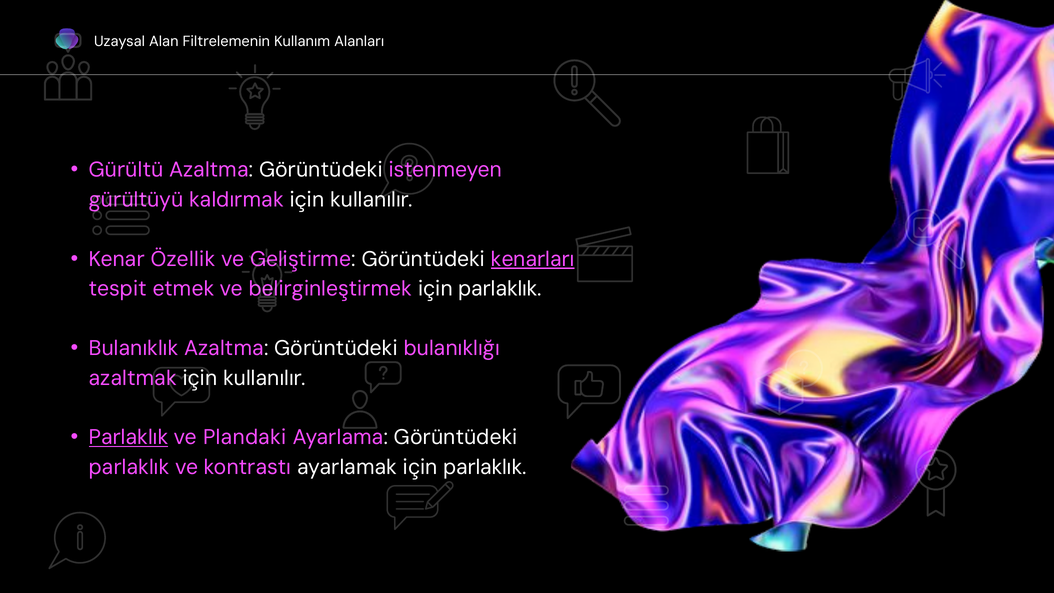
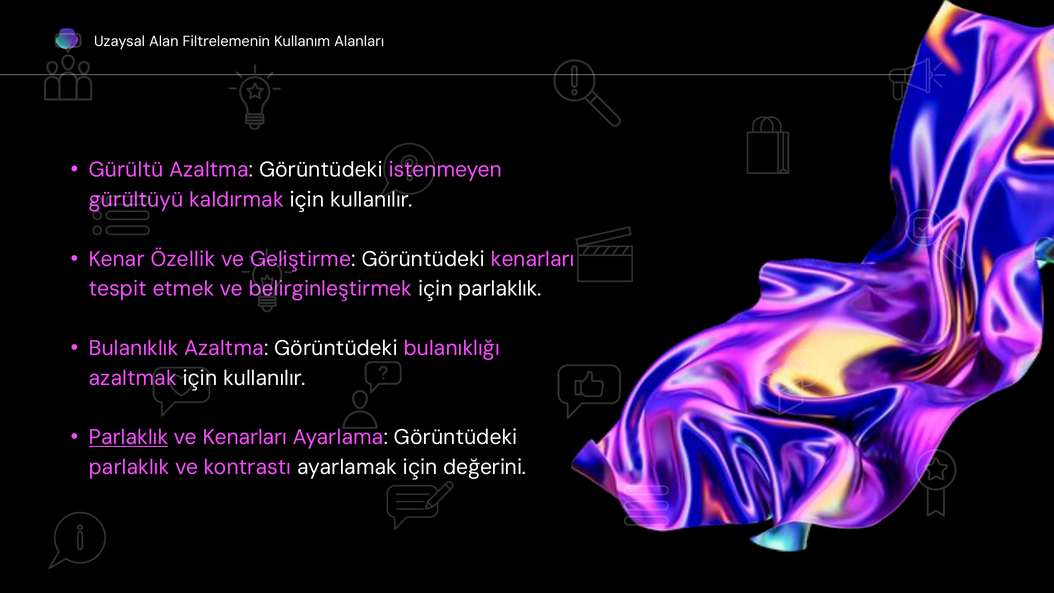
kenarları at (533, 259) underline: present -> none
ve Plandaki: Plandaki -> Kenarları
ayarlamak için parlaklık: parlaklık -> değerini
